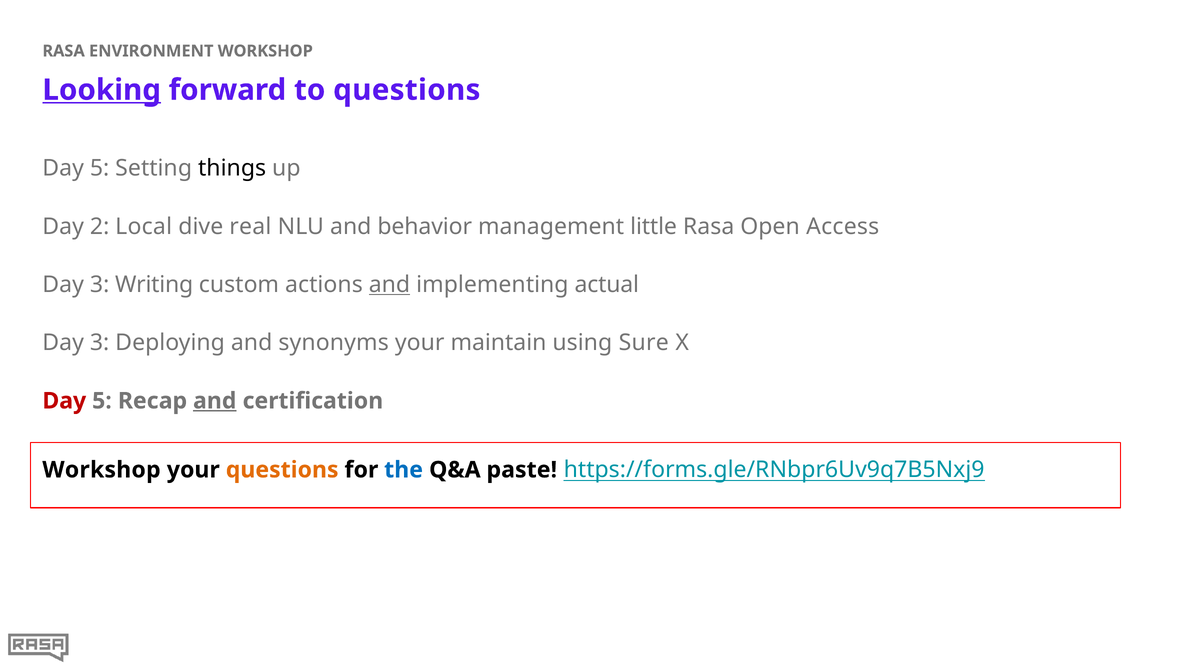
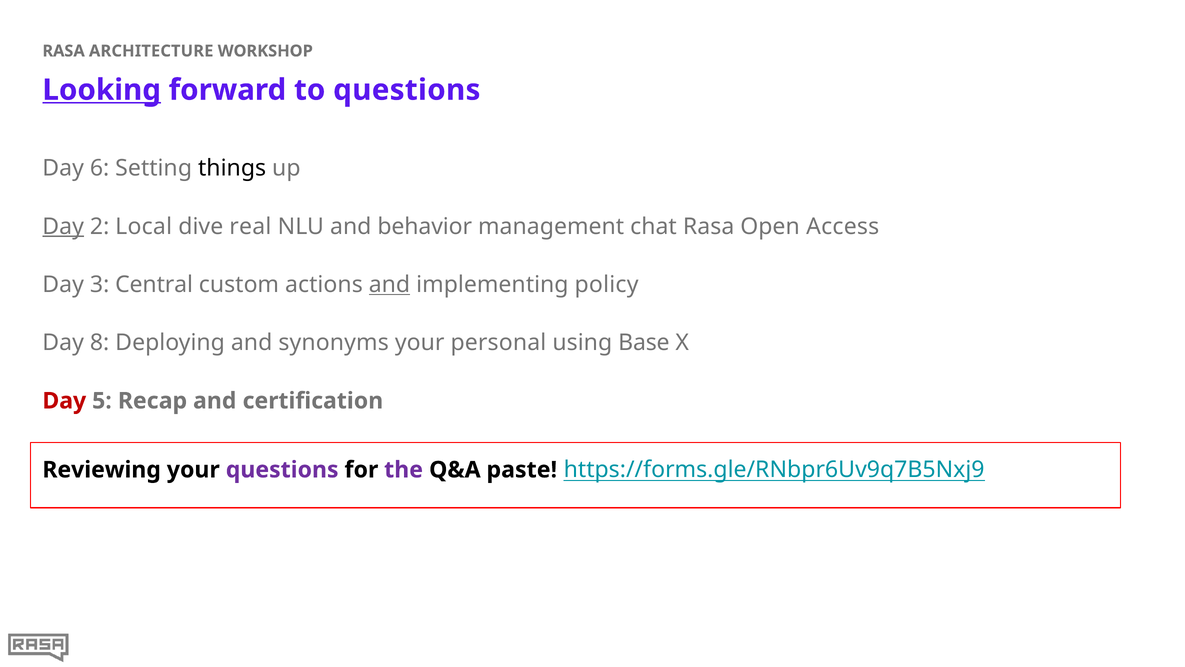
ENVIRONMENT: ENVIRONMENT -> ARCHITECTURE
5 at (100, 168): 5 -> 6
Day at (63, 226) underline: none -> present
little: little -> chat
Writing: Writing -> Central
actual: actual -> policy
3 at (100, 343): 3 -> 8
maintain: maintain -> personal
Sure: Sure -> Base
and at (215, 401) underline: present -> none
Workshop at (101, 470): Workshop -> Reviewing
questions at (282, 470) colour: orange -> purple
the colour: blue -> purple
